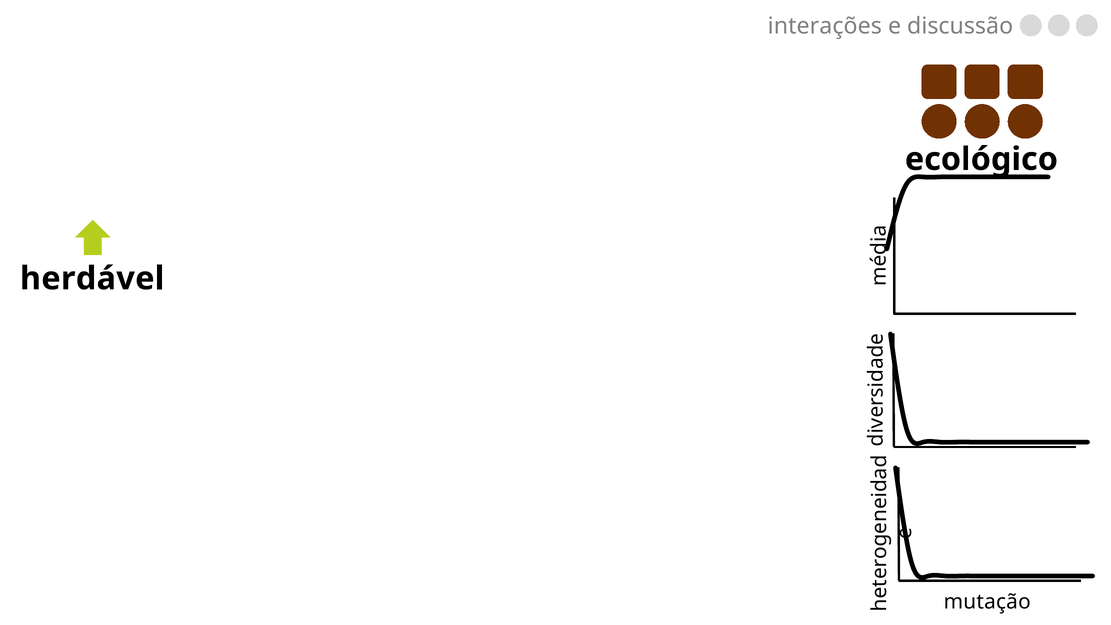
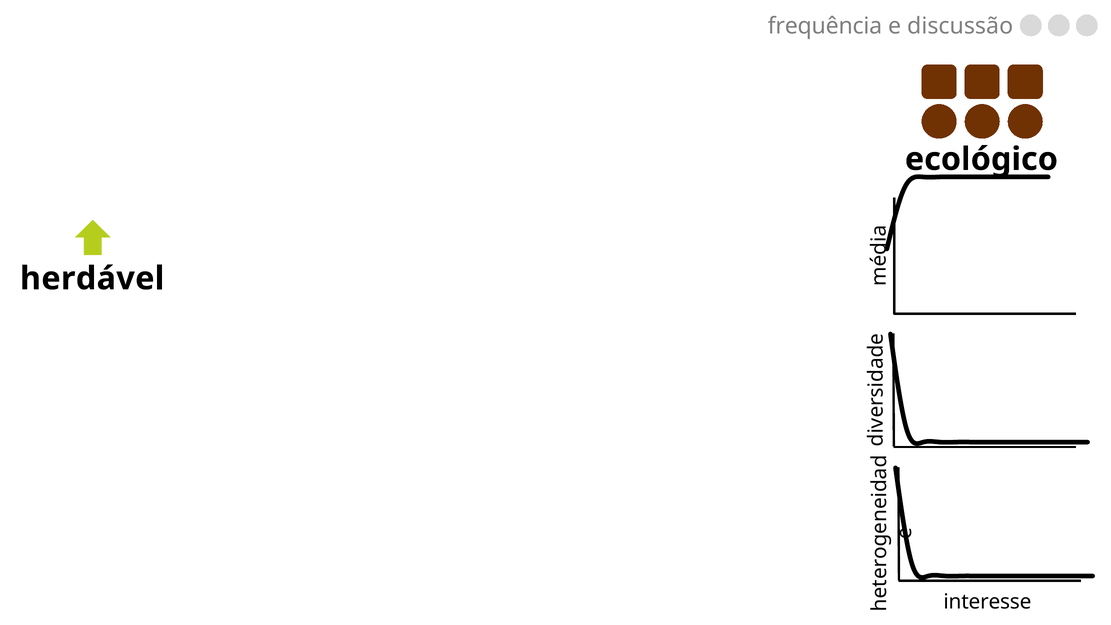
interações: interações -> frequência
mutação: mutação -> interesse
